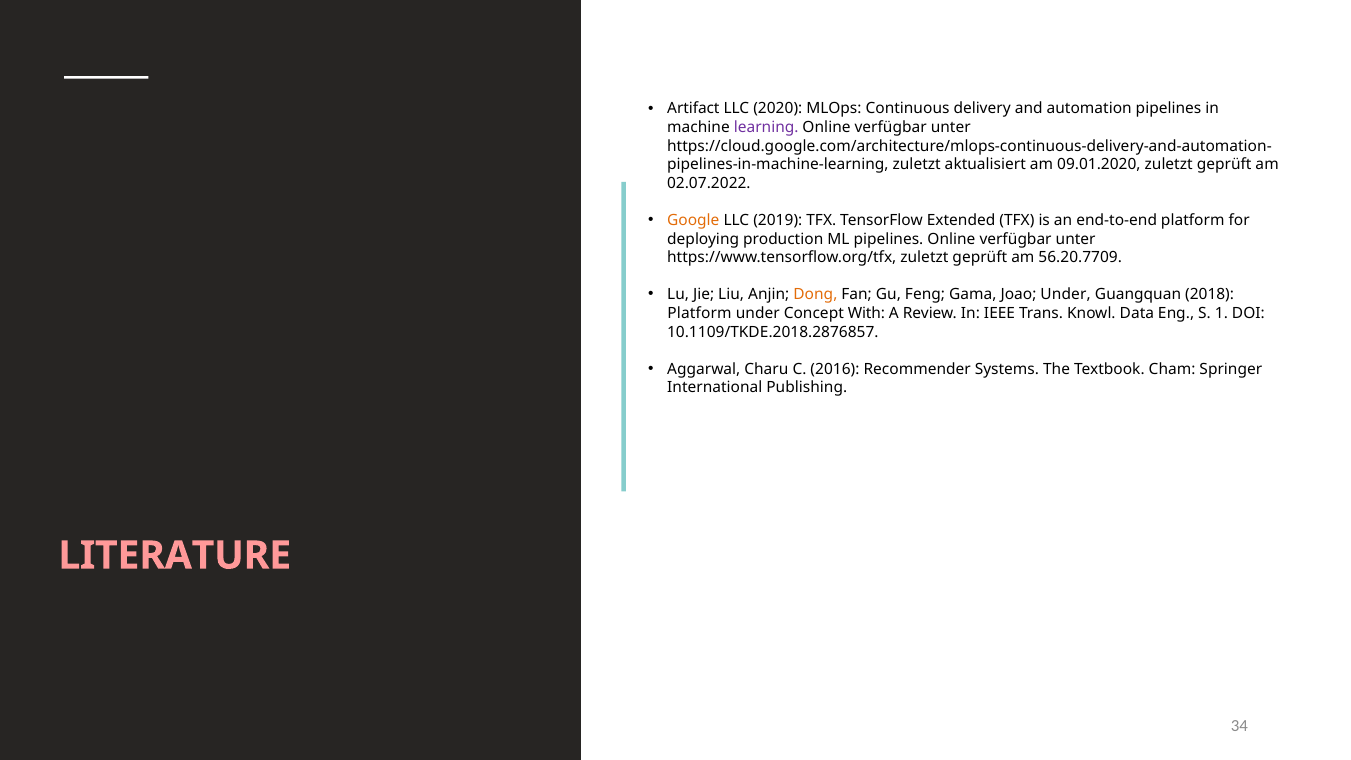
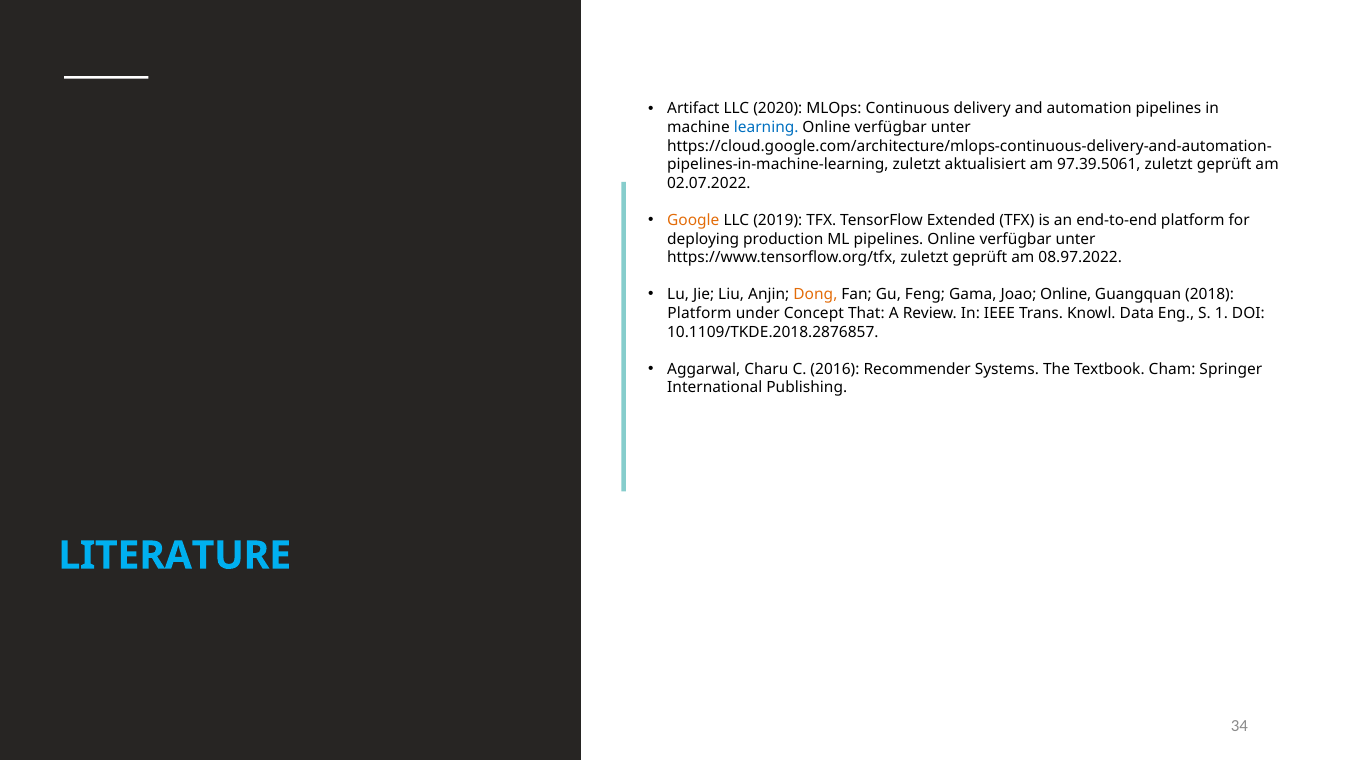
learning colour: purple -> blue
09.01.2020: 09.01.2020 -> 97.39.5061
56.20.7709: 56.20.7709 -> 08.97.2022
Joao Under: Under -> Online
With: With -> That
LITERATURE colour: pink -> light blue
